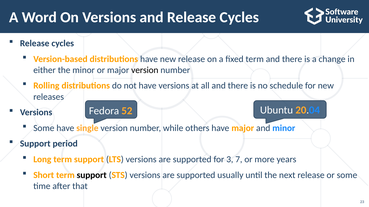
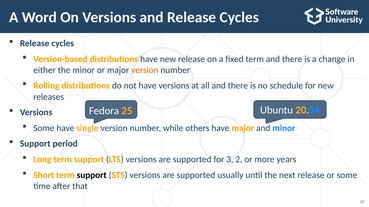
version at (145, 70) colour: black -> orange
52: 52 -> 25
7: 7 -> 2
